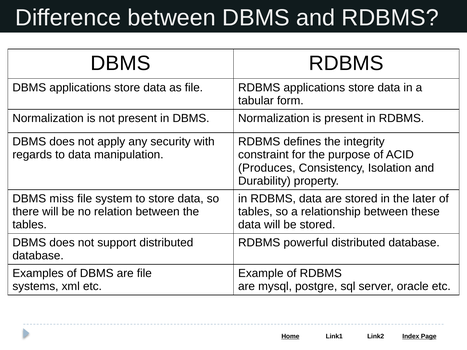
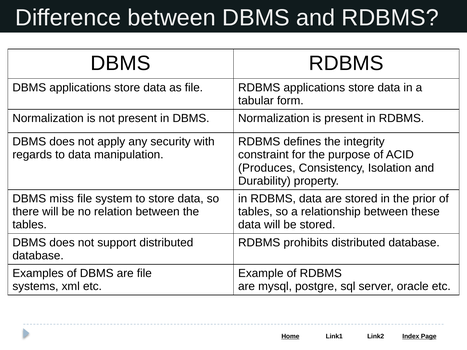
later: later -> prior
powerful: powerful -> prohibits
